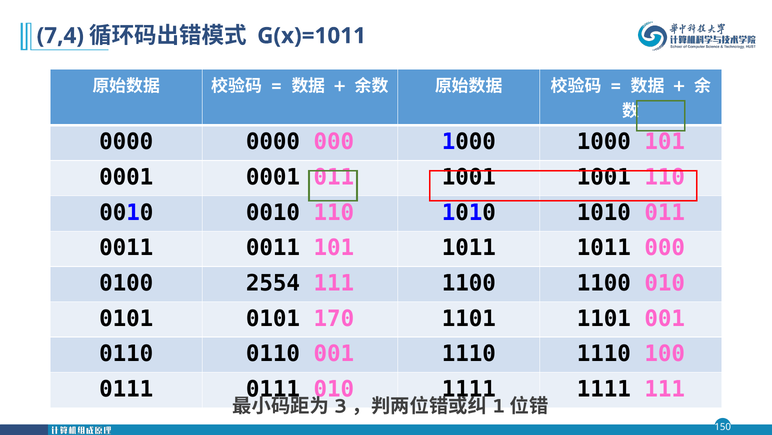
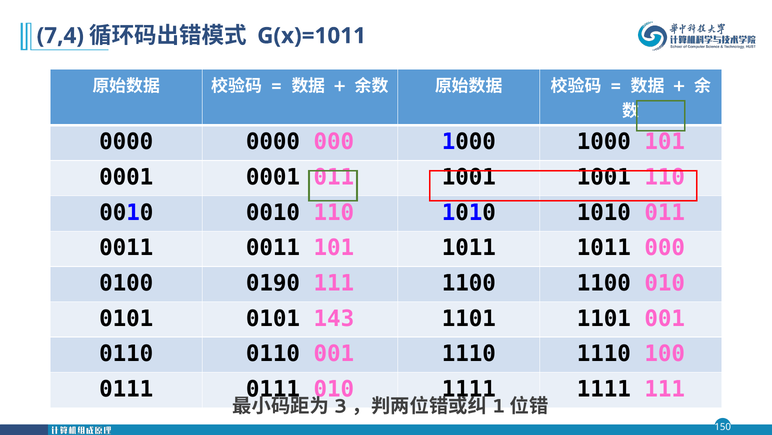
2554: 2554 -> 0190
170: 170 -> 143
